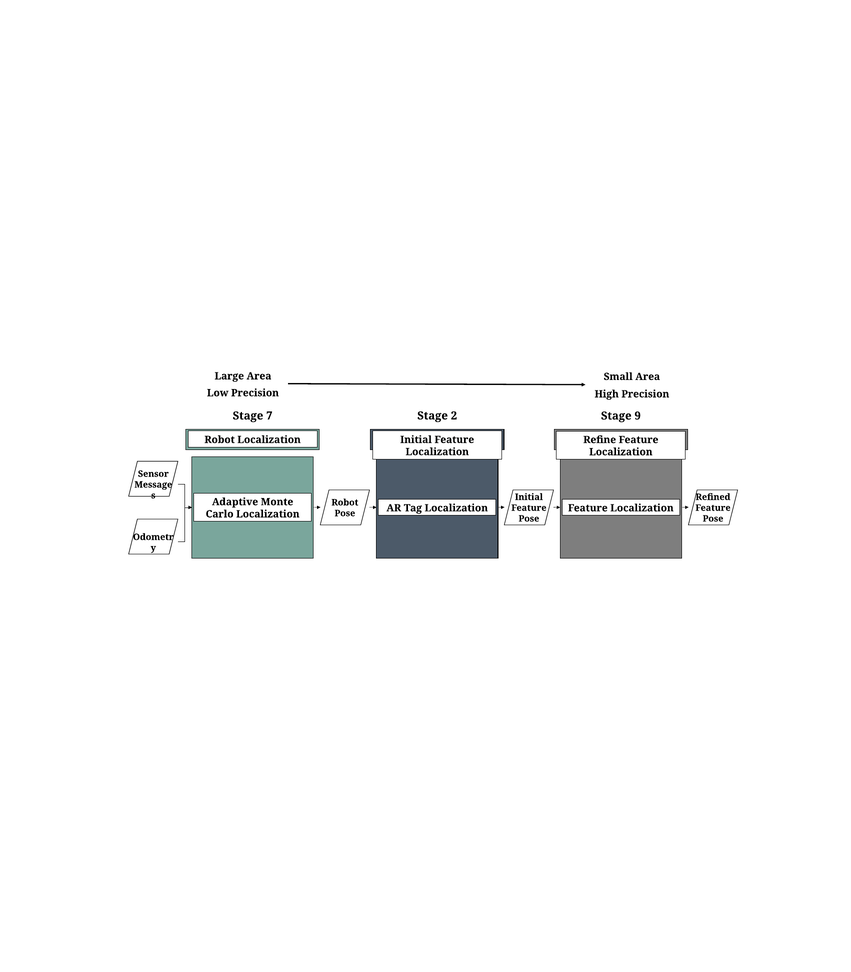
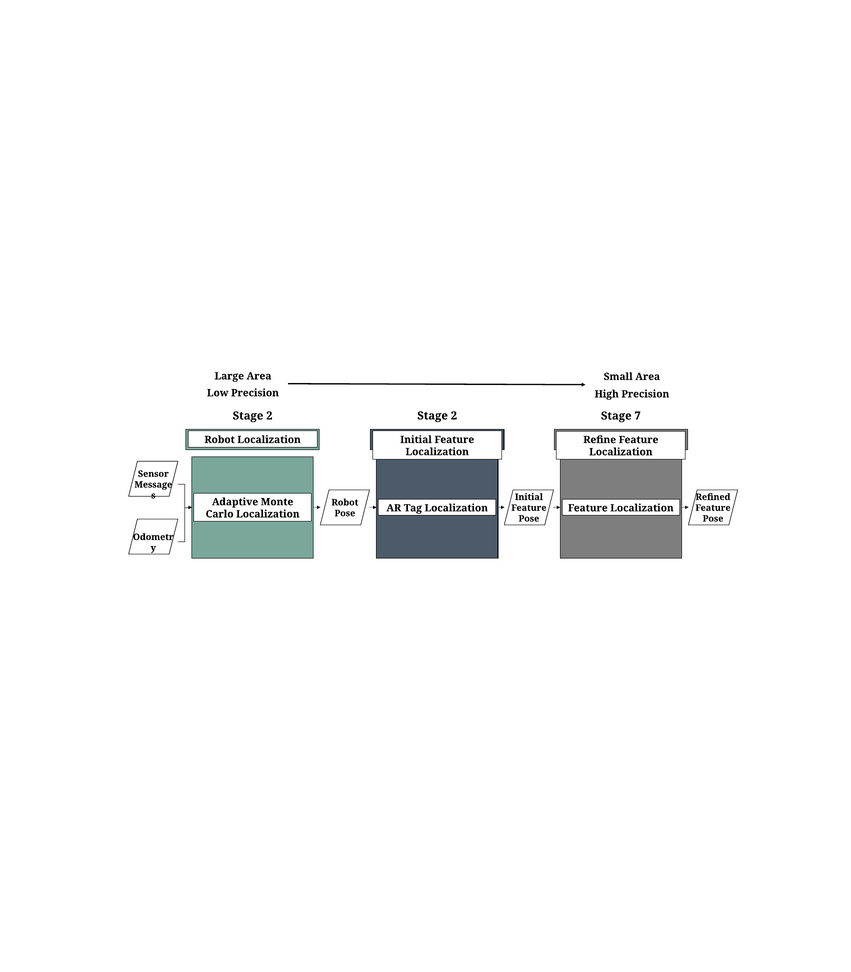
7 at (269, 416): 7 -> 2
9: 9 -> 7
